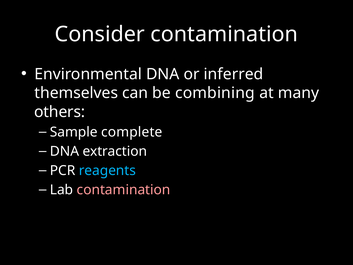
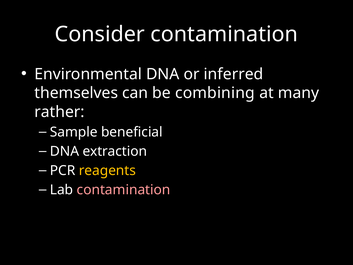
others: others -> rather
complete: complete -> beneficial
reagents colour: light blue -> yellow
